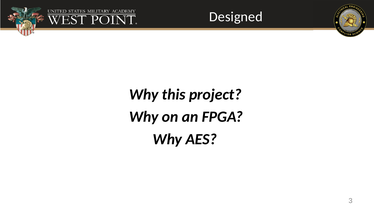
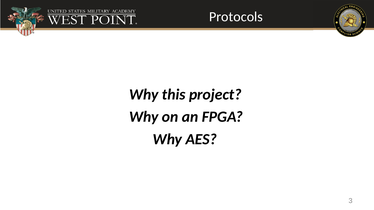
Designed: Designed -> Protocols
